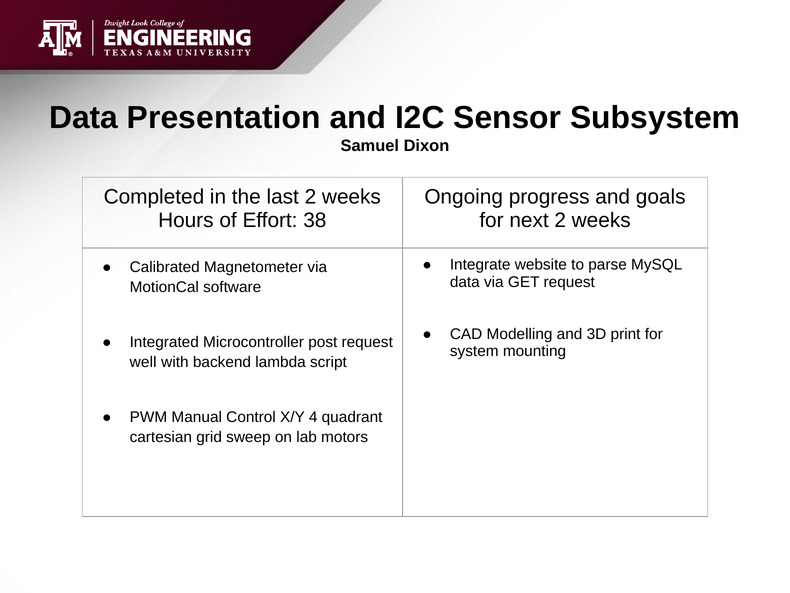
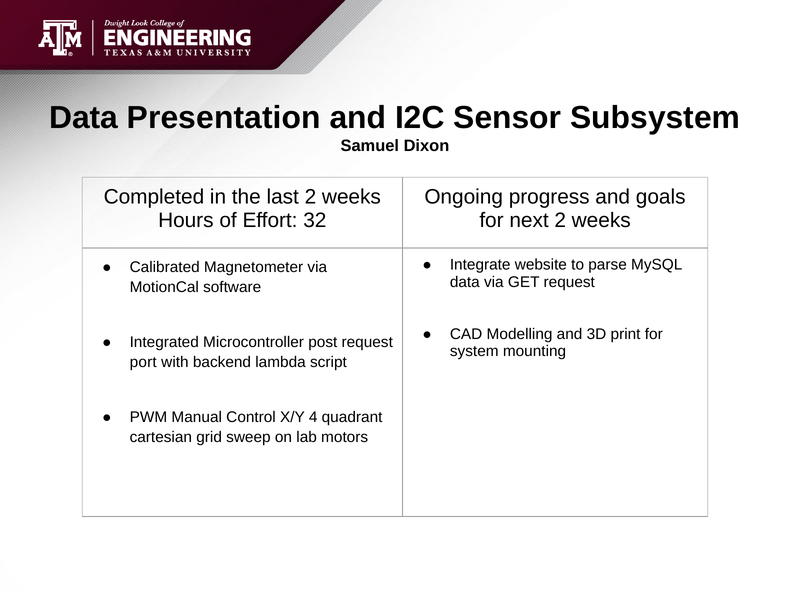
38: 38 -> 32
well: well -> port
